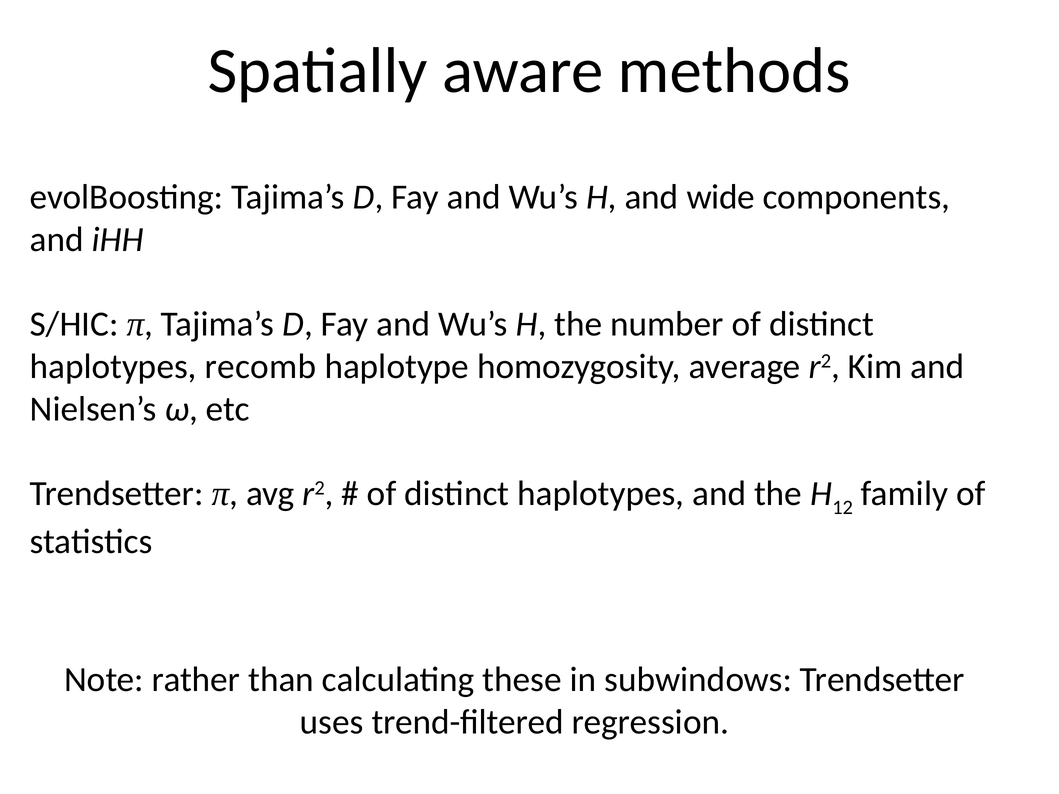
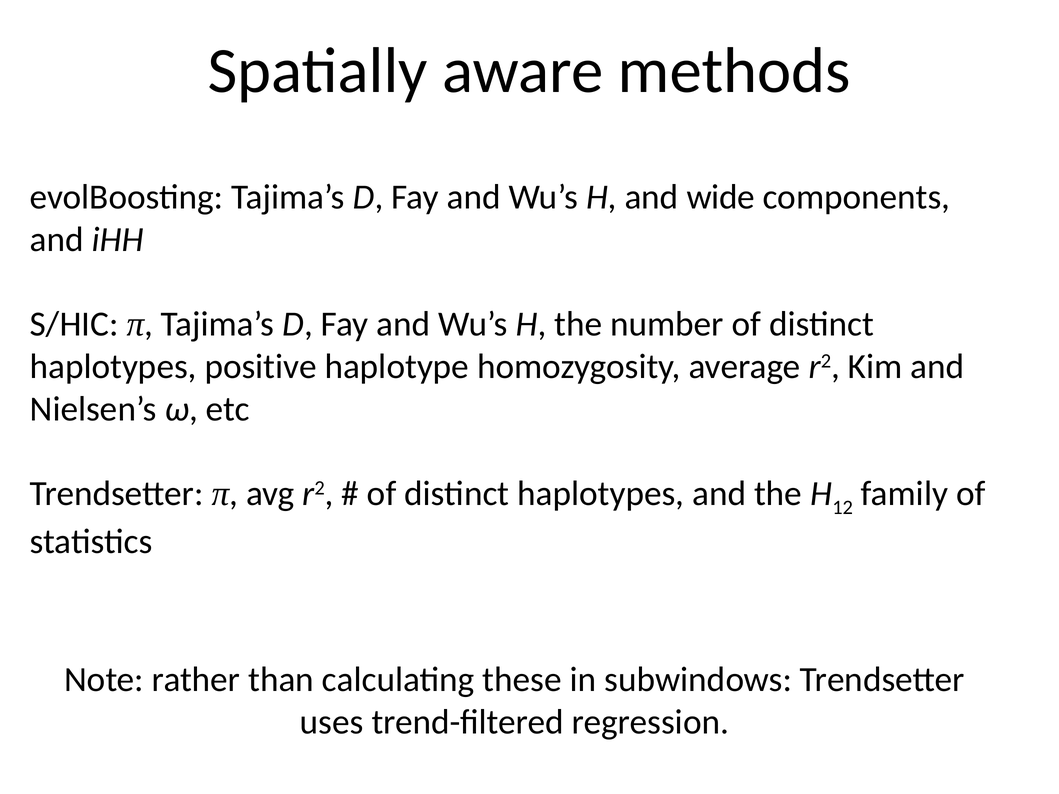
recomb: recomb -> positive
